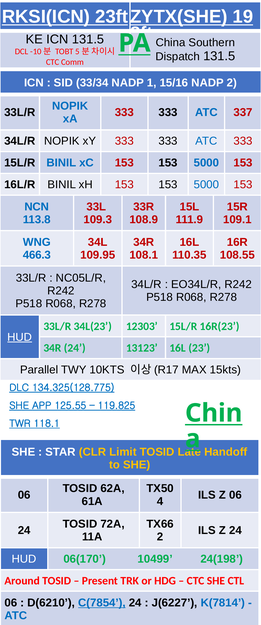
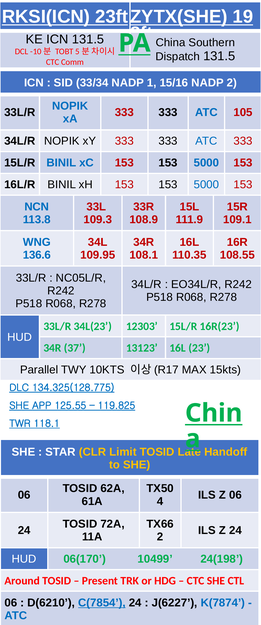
337: 337 -> 105
466.3: 466.3 -> 136.6
HUD at (20, 337) underline: present -> none
34R 24: 24 -> 37
K(7814: K(7814 -> K(7874
